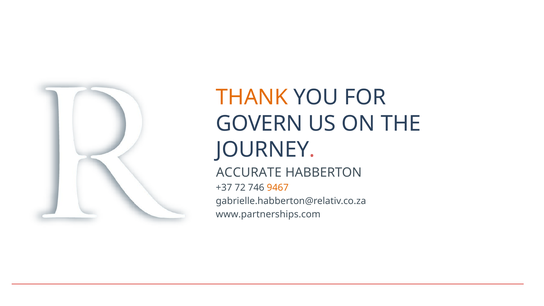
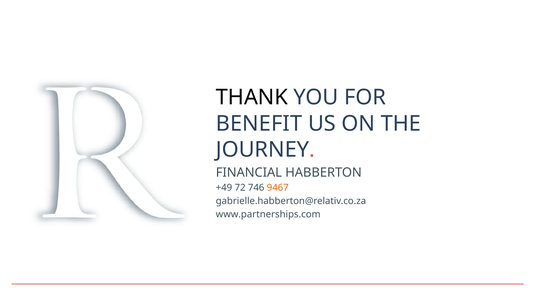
THANK colour: orange -> black
GOVERN: GOVERN -> BENEFIT
ACCURATE: ACCURATE -> FINANCIAL
+37: +37 -> +49
